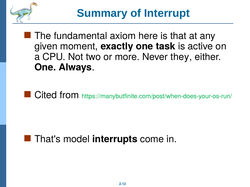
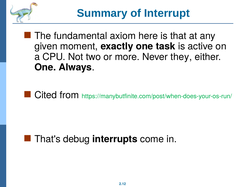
model: model -> debug
